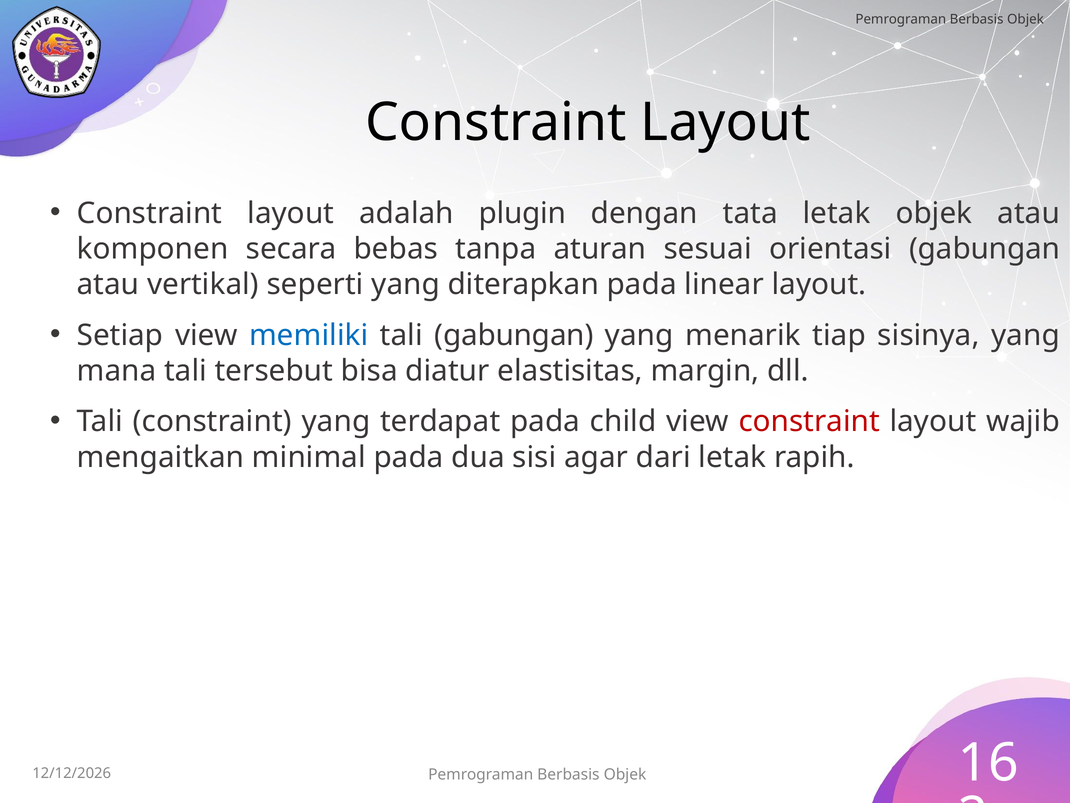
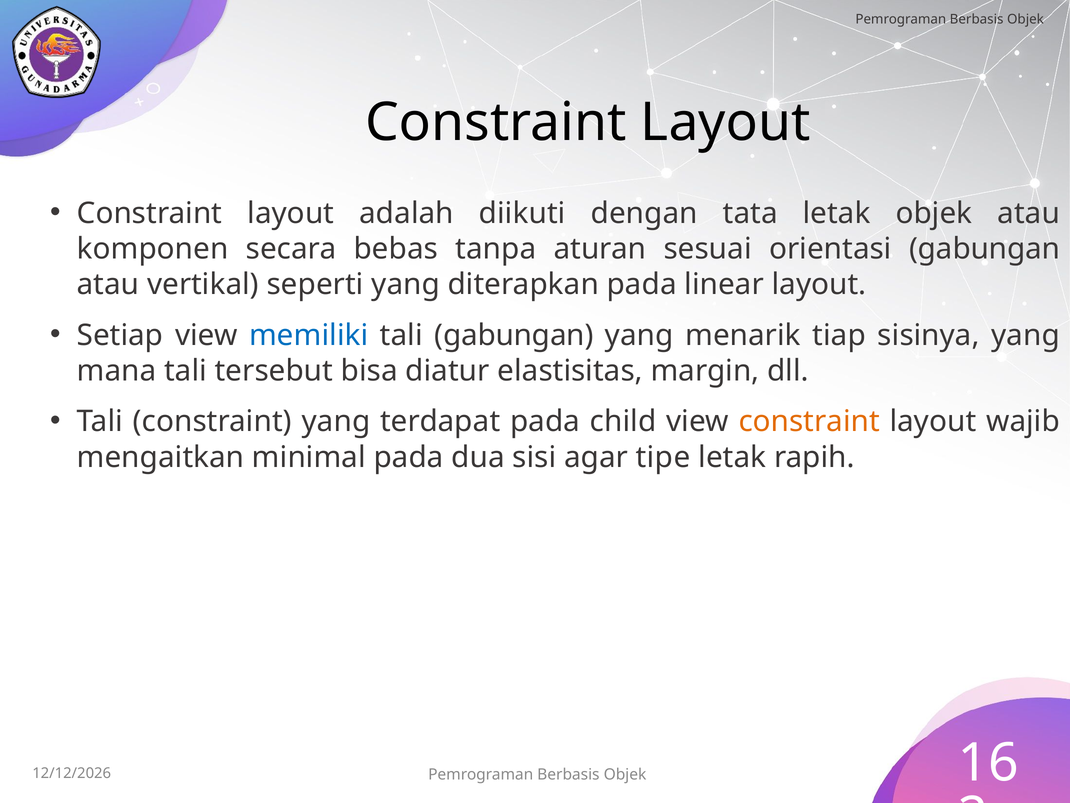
plugin: plugin -> diikuti
constraint at (809, 421) colour: red -> orange
dari: dari -> tipe
